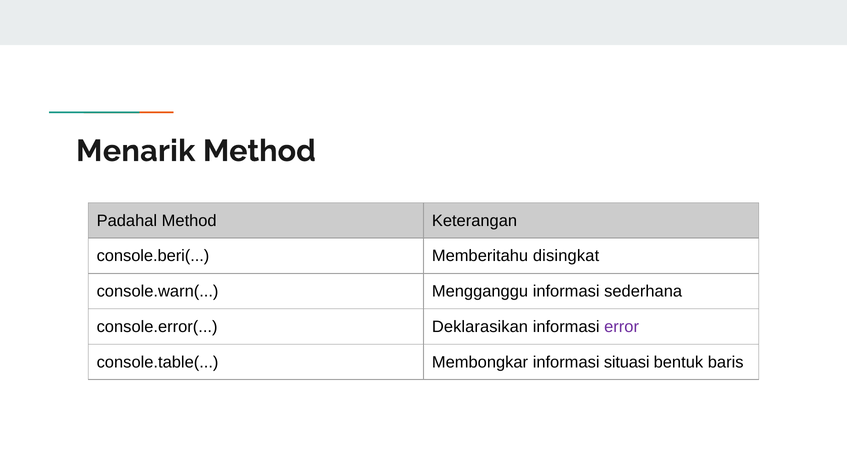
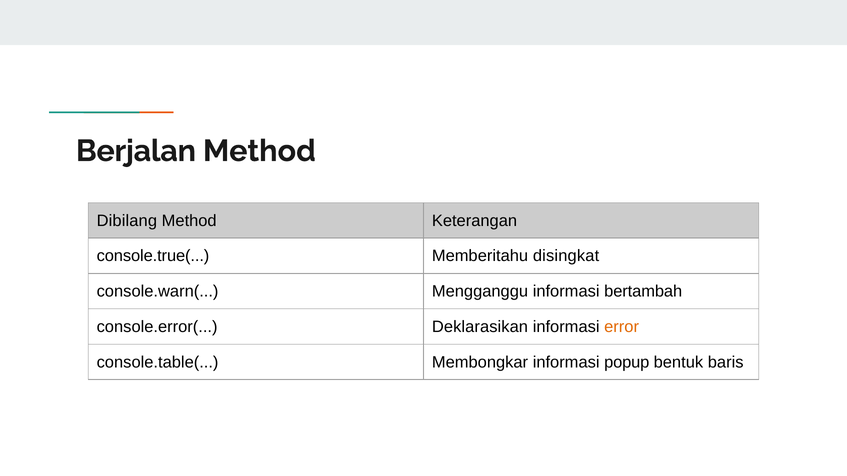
Menarik: Menarik -> Berjalan
Padahal: Padahal -> Dibilang
console.beri(: console.beri( -> console.true(
sederhana: sederhana -> bertambah
error colour: purple -> orange
situasi: situasi -> popup
